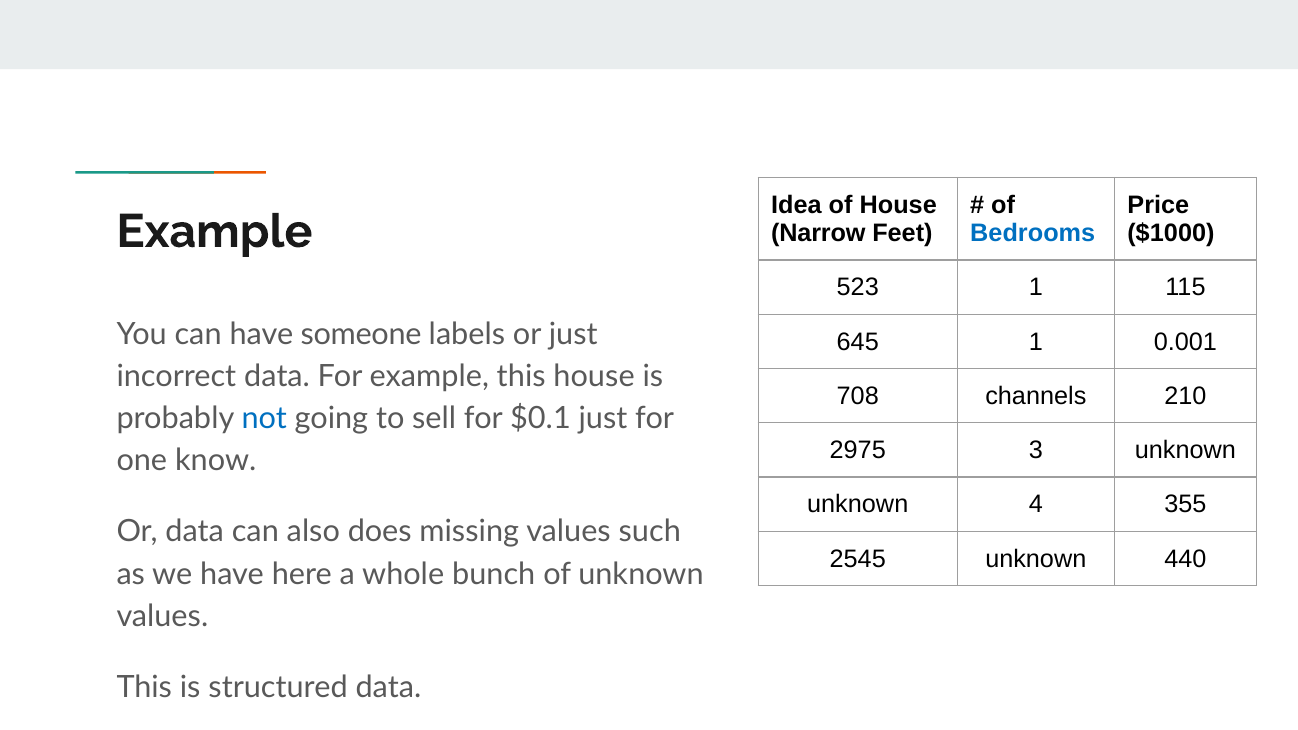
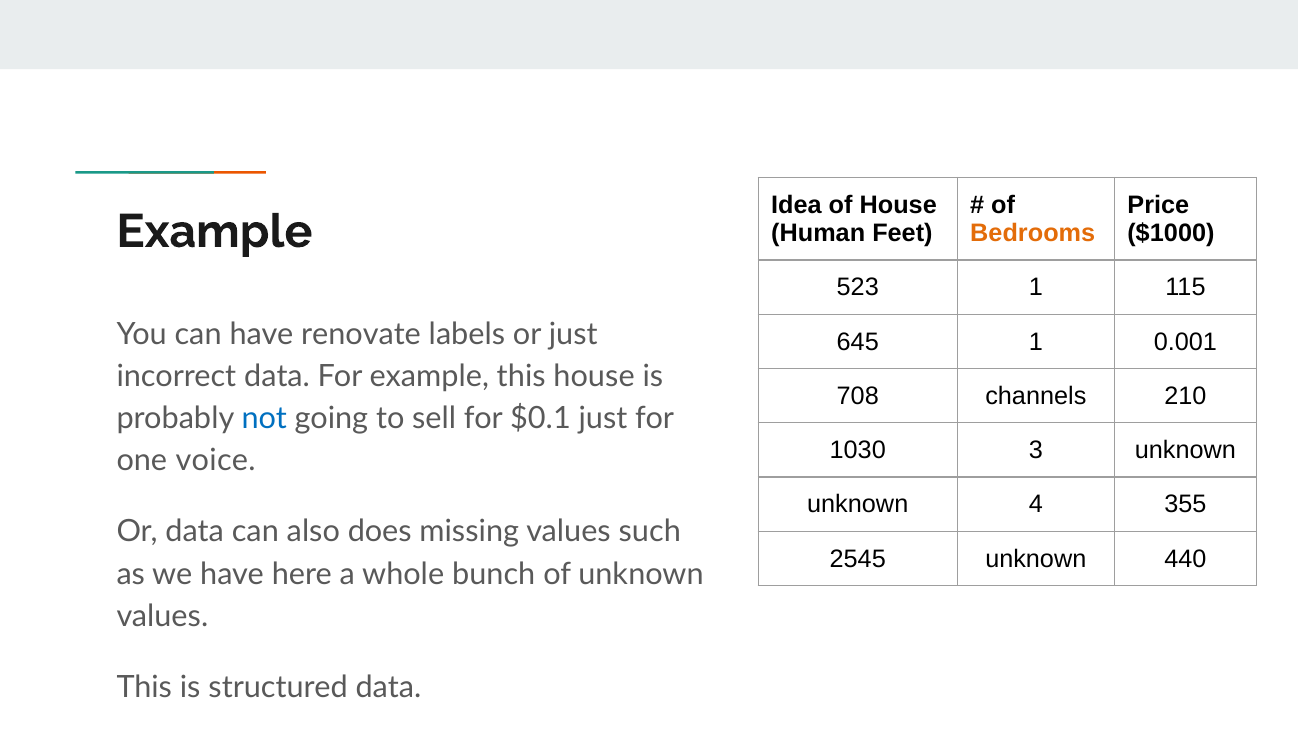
Narrow: Narrow -> Human
Bedrooms colour: blue -> orange
someone: someone -> renovate
2975: 2975 -> 1030
know: know -> voice
